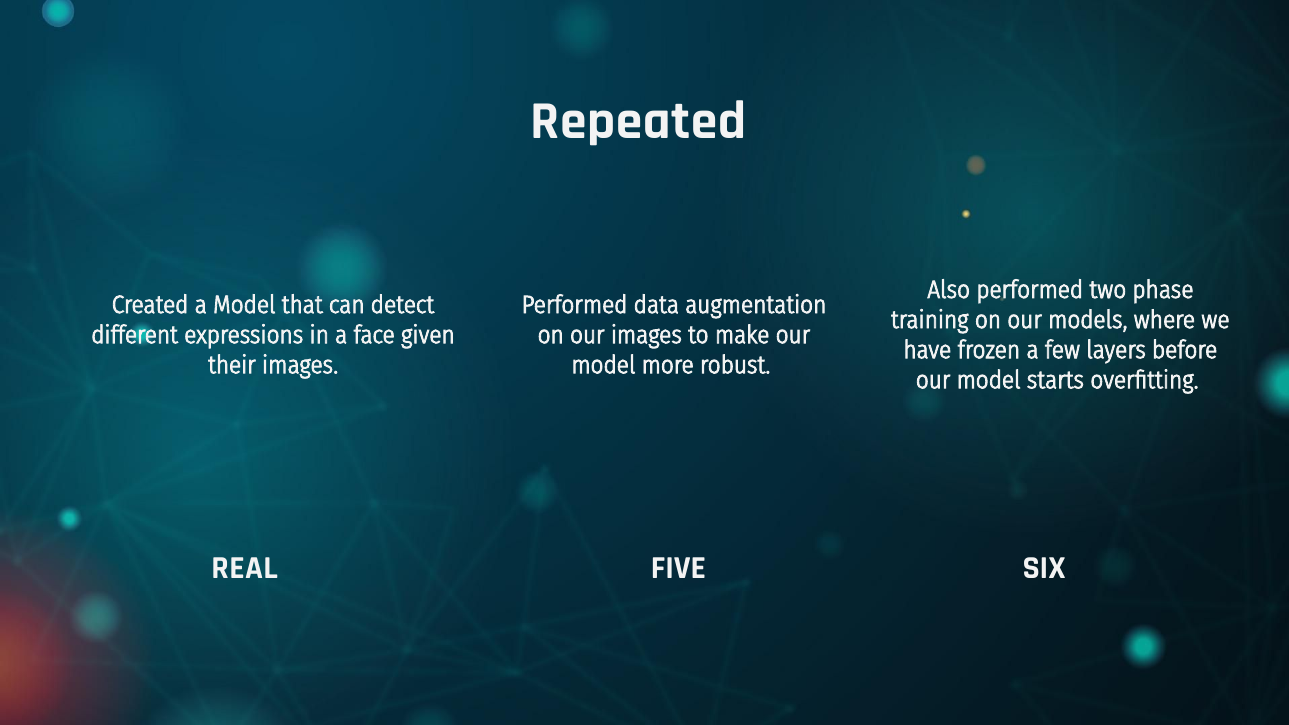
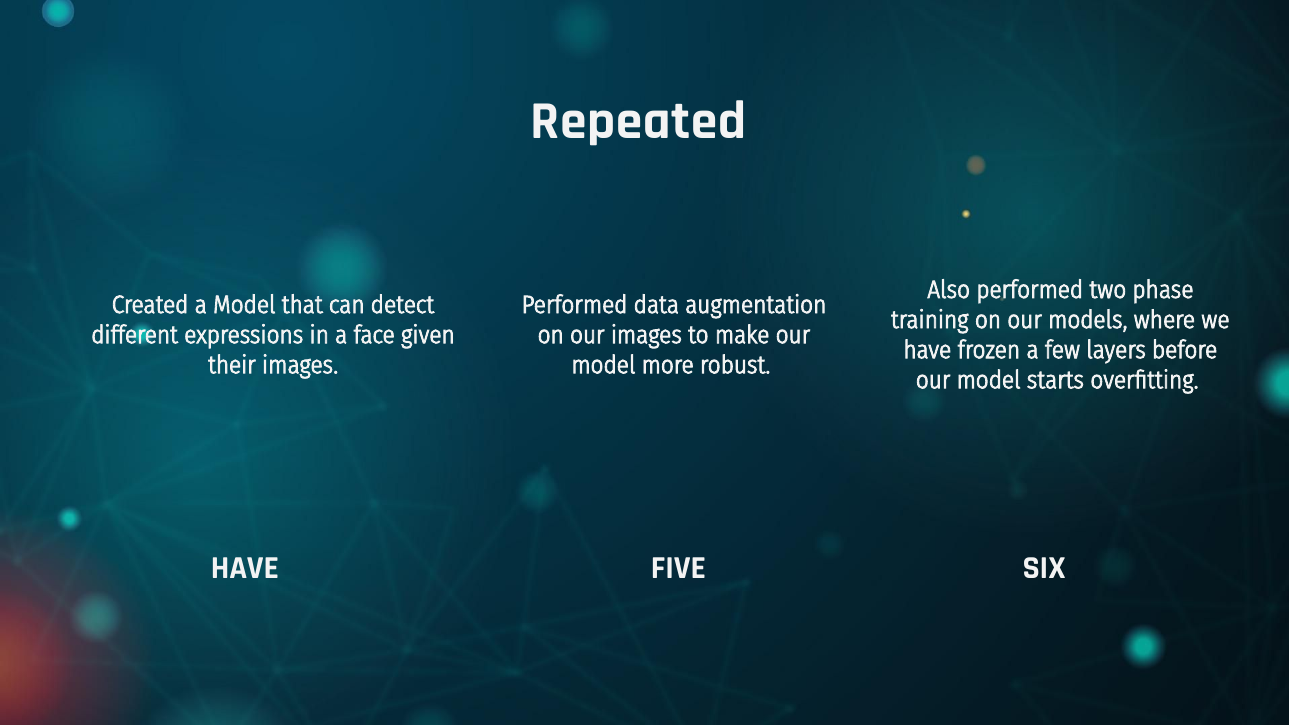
REAL at (245, 568): REAL -> HAVE
